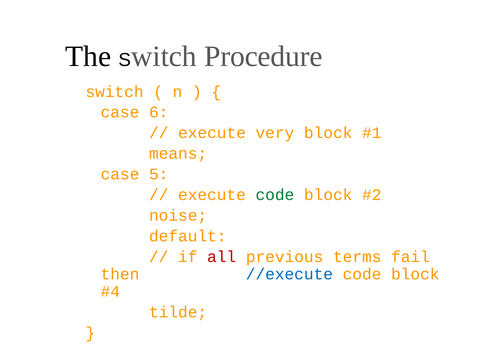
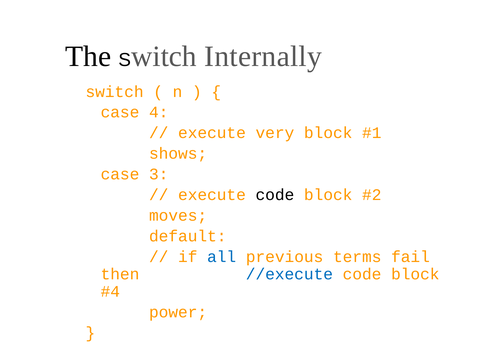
Procedure: Procedure -> Internally
6: 6 -> 4
means: means -> shows
5: 5 -> 3
code at (275, 195) colour: green -> black
noise: noise -> moves
all colour: red -> blue
tilde: tilde -> power
